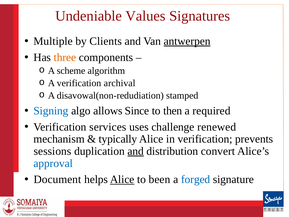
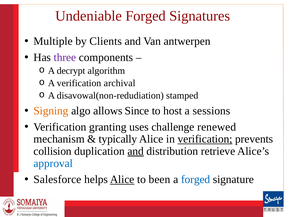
Undeniable Values: Values -> Forged
antwerpen underline: present -> none
three colour: orange -> purple
scheme: scheme -> decrypt
Signing colour: blue -> orange
then: then -> host
required: required -> sessions
services: services -> granting
verification at (205, 139) underline: none -> present
sessions: sessions -> collision
convert: convert -> retrieve
Document: Document -> Salesforce
